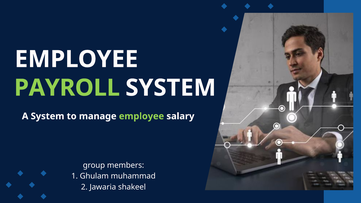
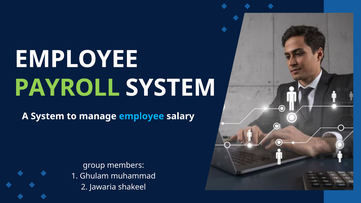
employee at (141, 116) colour: light green -> light blue
